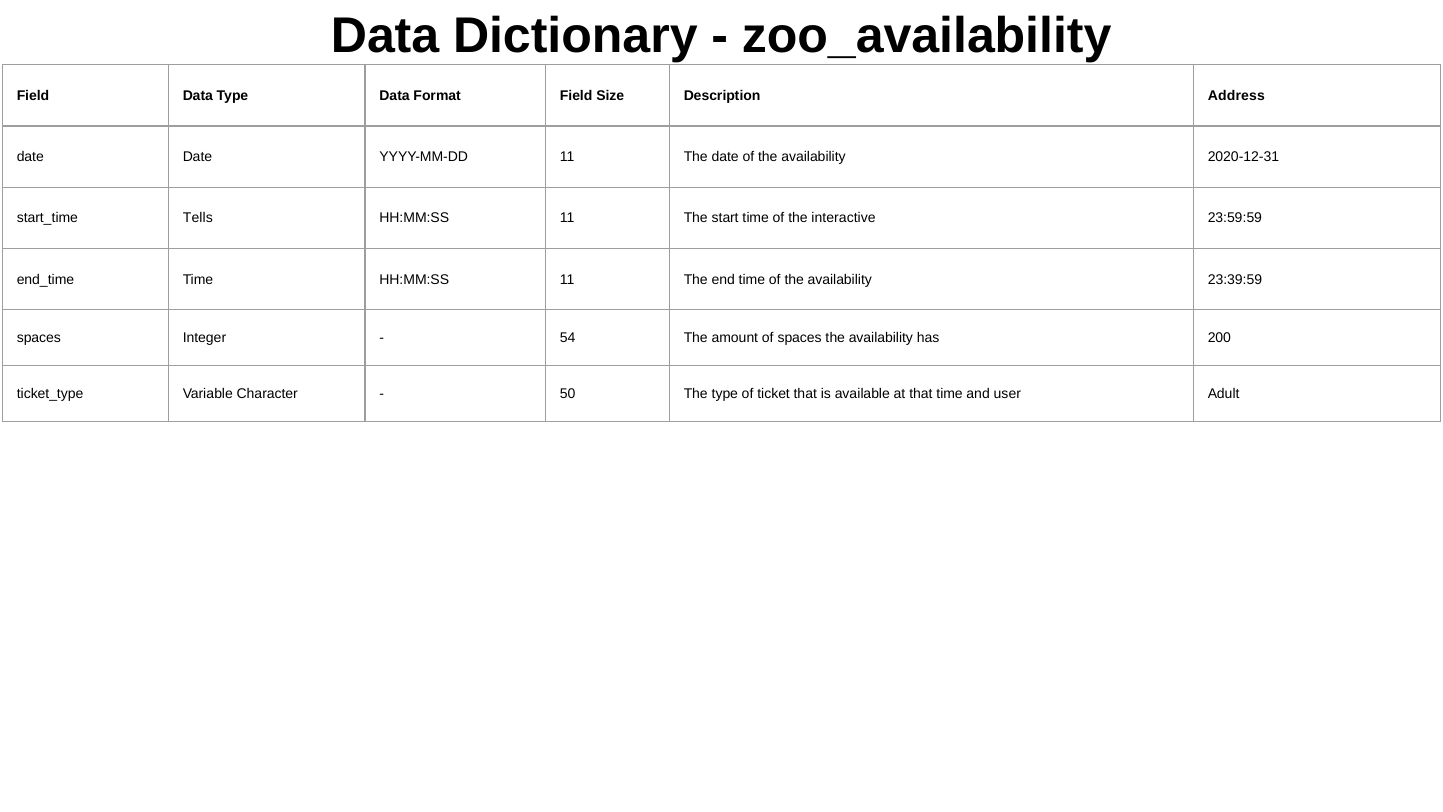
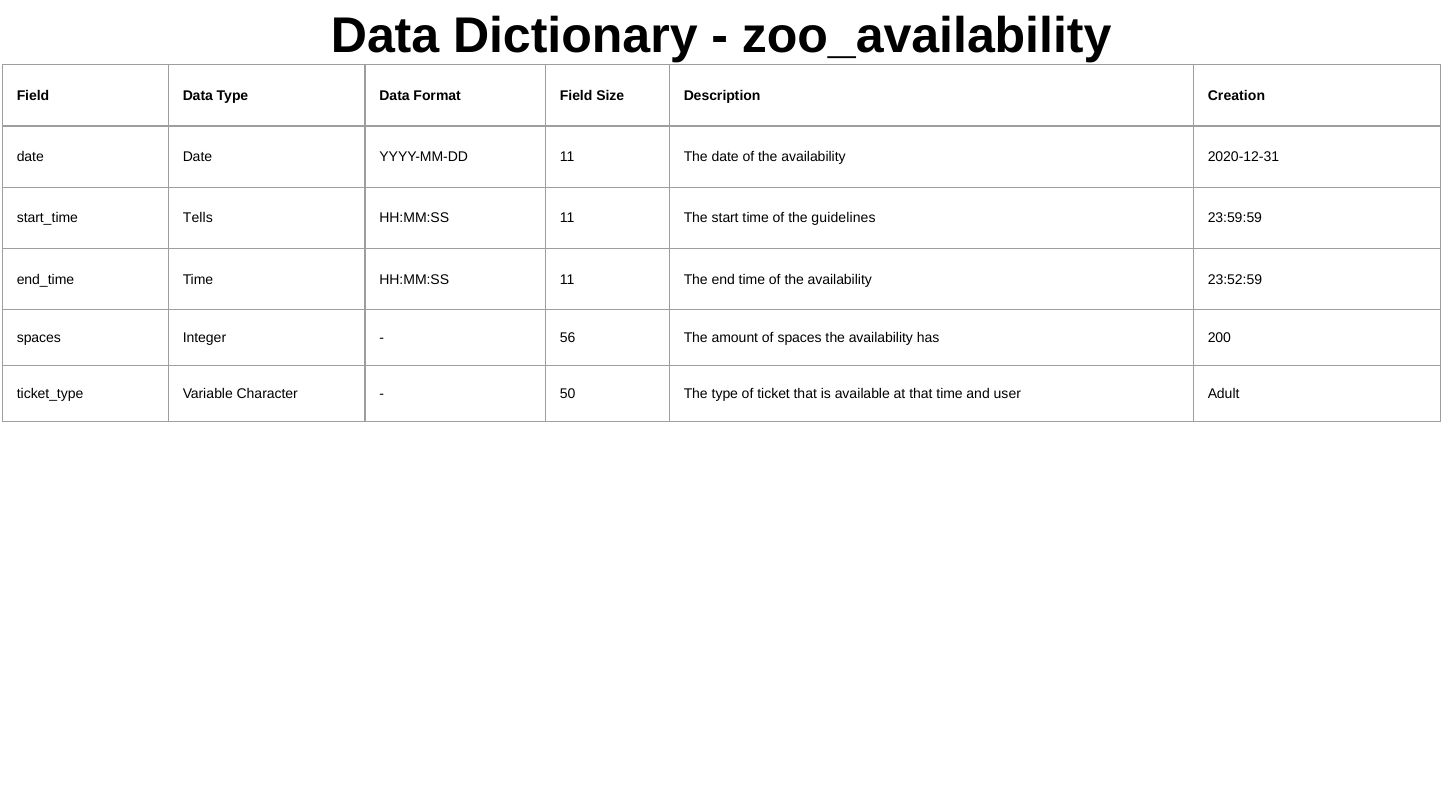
Address: Address -> Creation
interactive: interactive -> guidelines
23:39:59: 23:39:59 -> 23:52:59
54: 54 -> 56
